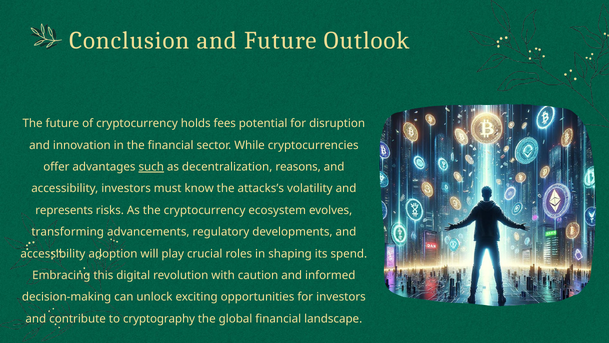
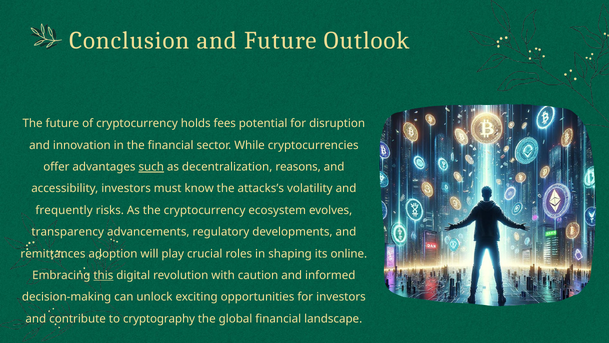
represents: represents -> frequently
transforming: transforming -> transparency
accessibility at (53, 253): accessibility -> remittances
spend: spend -> online
this underline: none -> present
